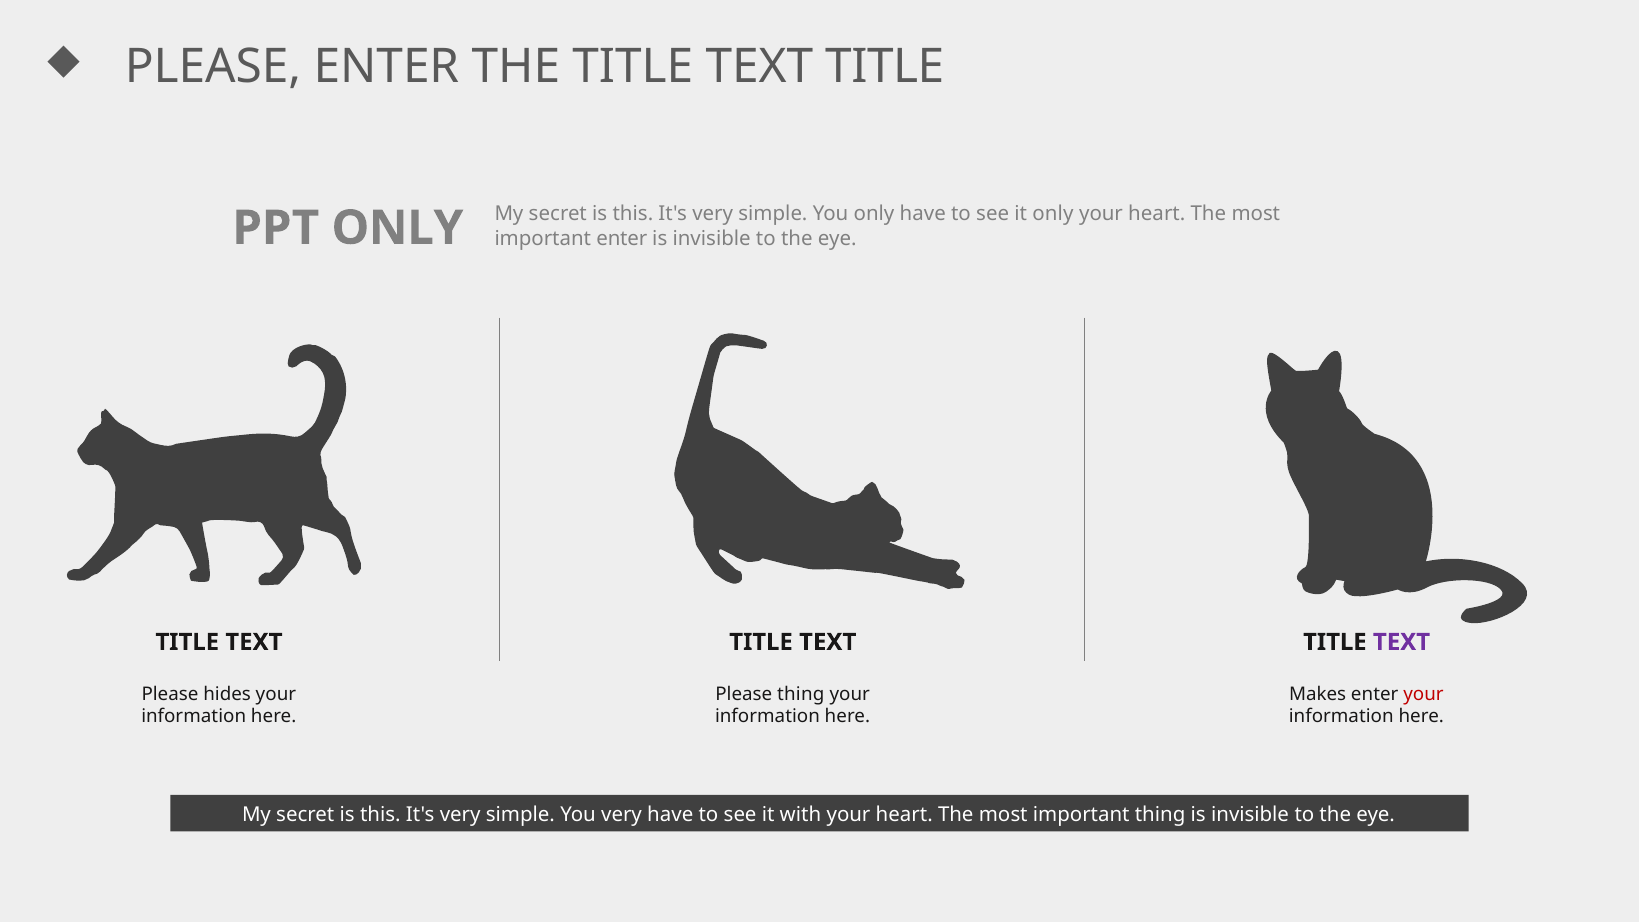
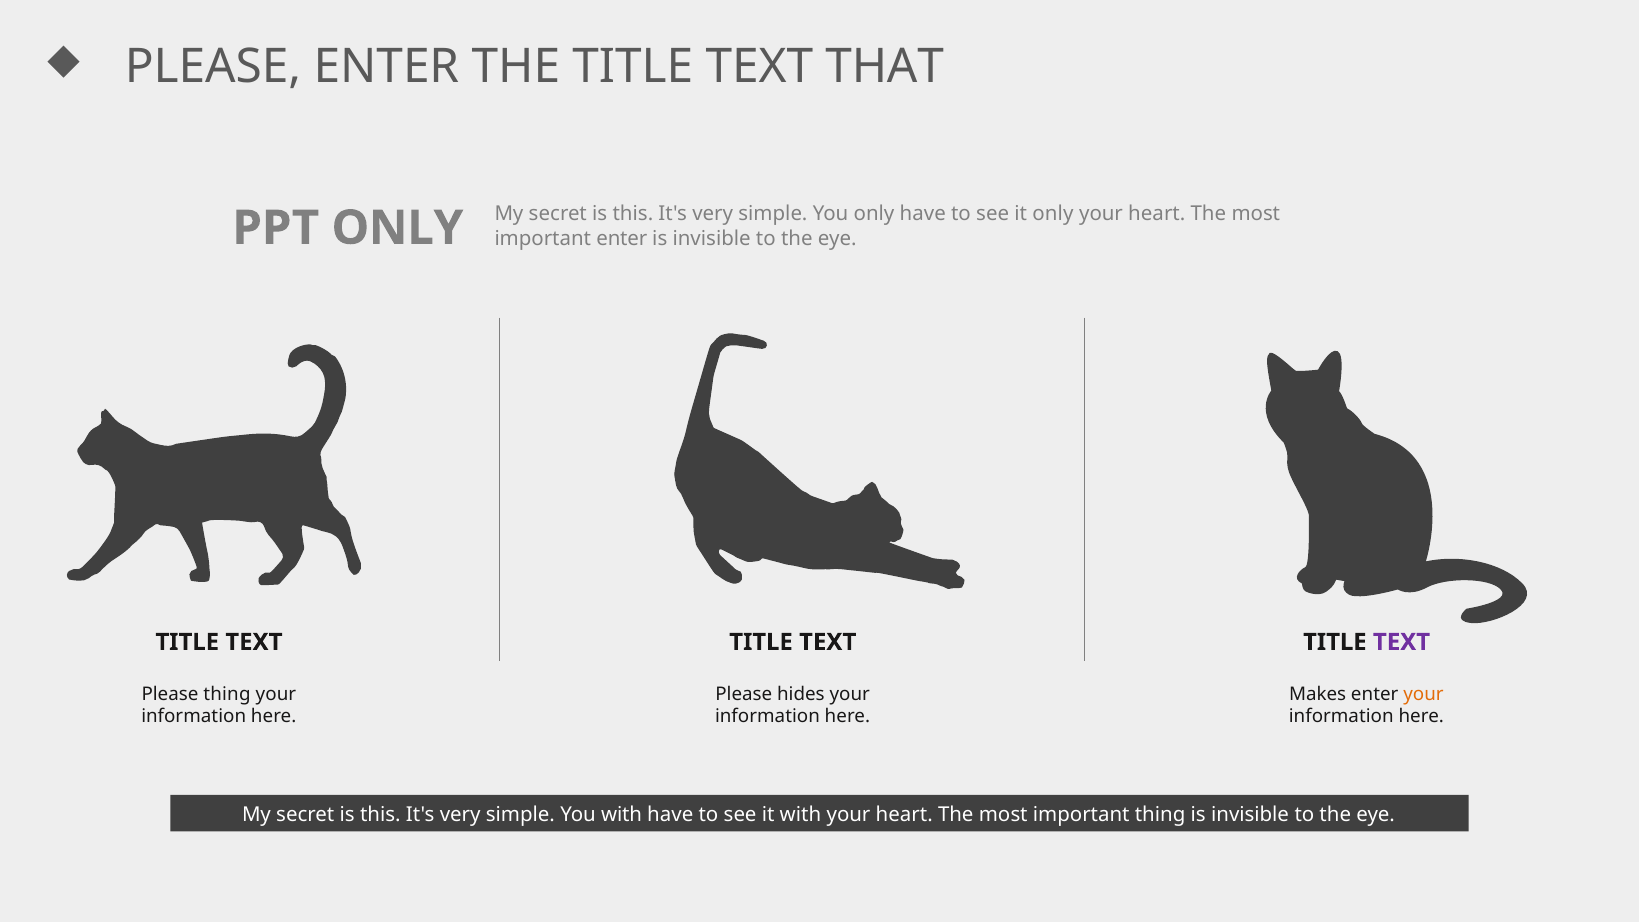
TEXT TITLE: TITLE -> THAT
Please hides: hides -> thing
Please thing: thing -> hides
your at (1423, 694) colour: red -> orange
You very: very -> with
